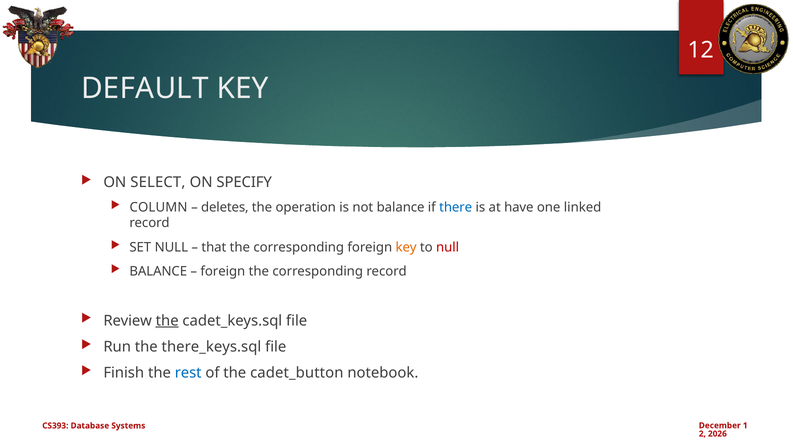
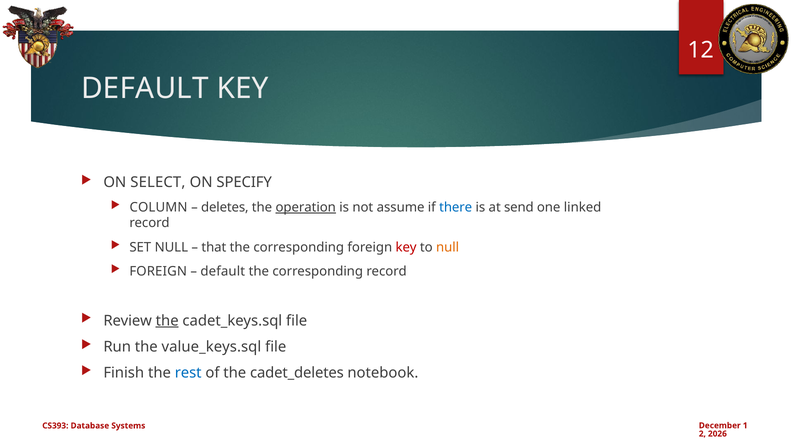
operation underline: none -> present
not balance: balance -> assume
have: have -> send
key at (406, 247) colour: orange -> red
null at (448, 247) colour: red -> orange
BALANCE at (158, 271): BALANCE -> FOREIGN
foreign at (223, 271): foreign -> default
there_keys.sql: there_keys.sql -> value_keys.sql
cadet_button: cadet_button -> cadet_deletes
